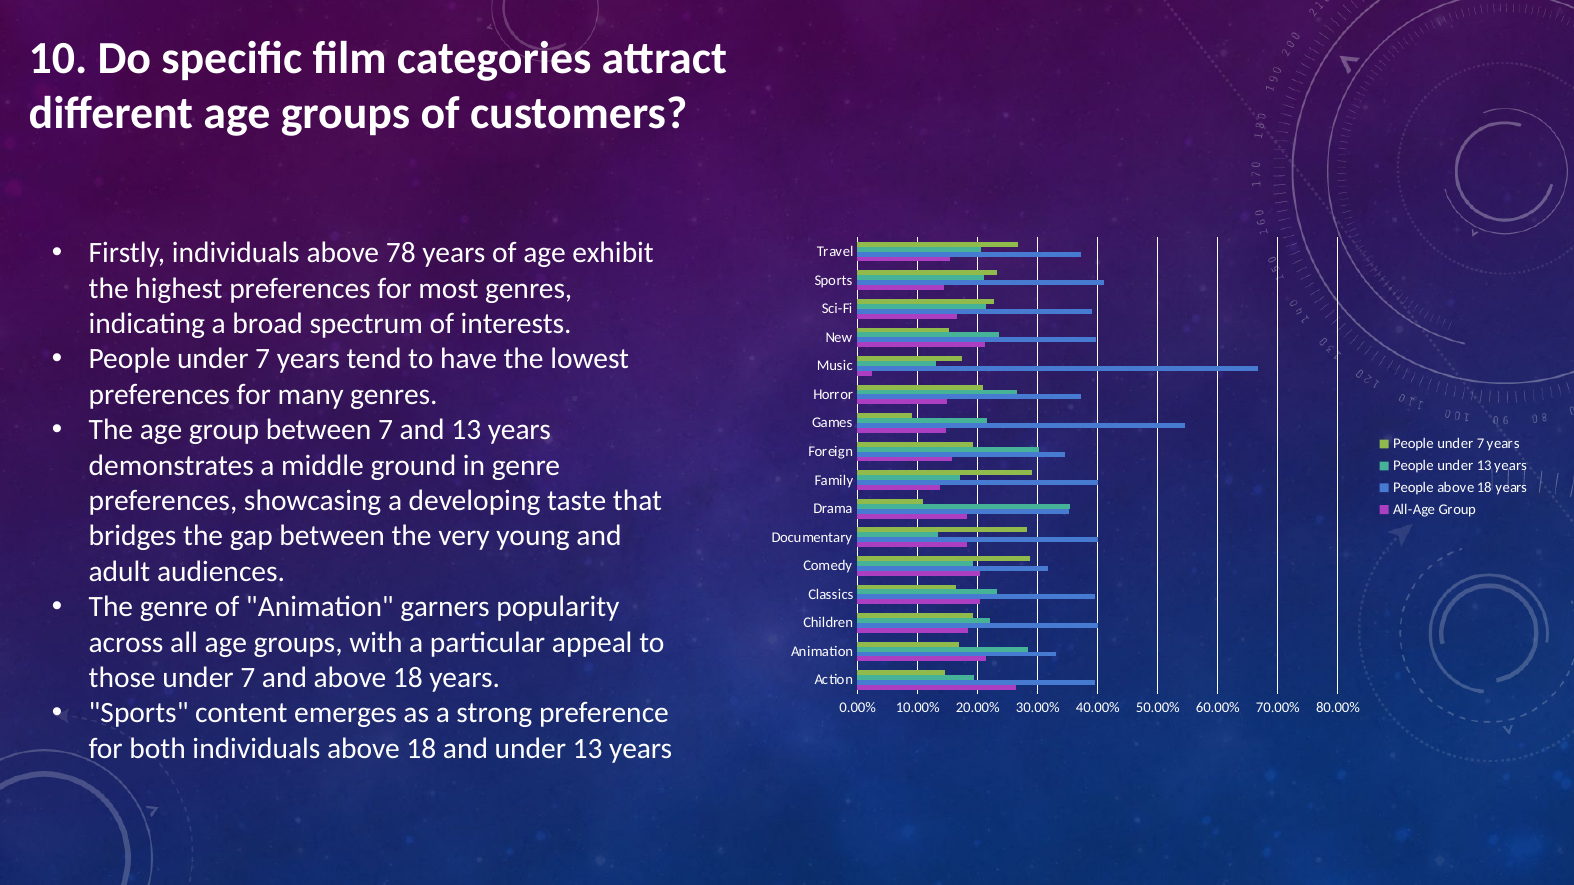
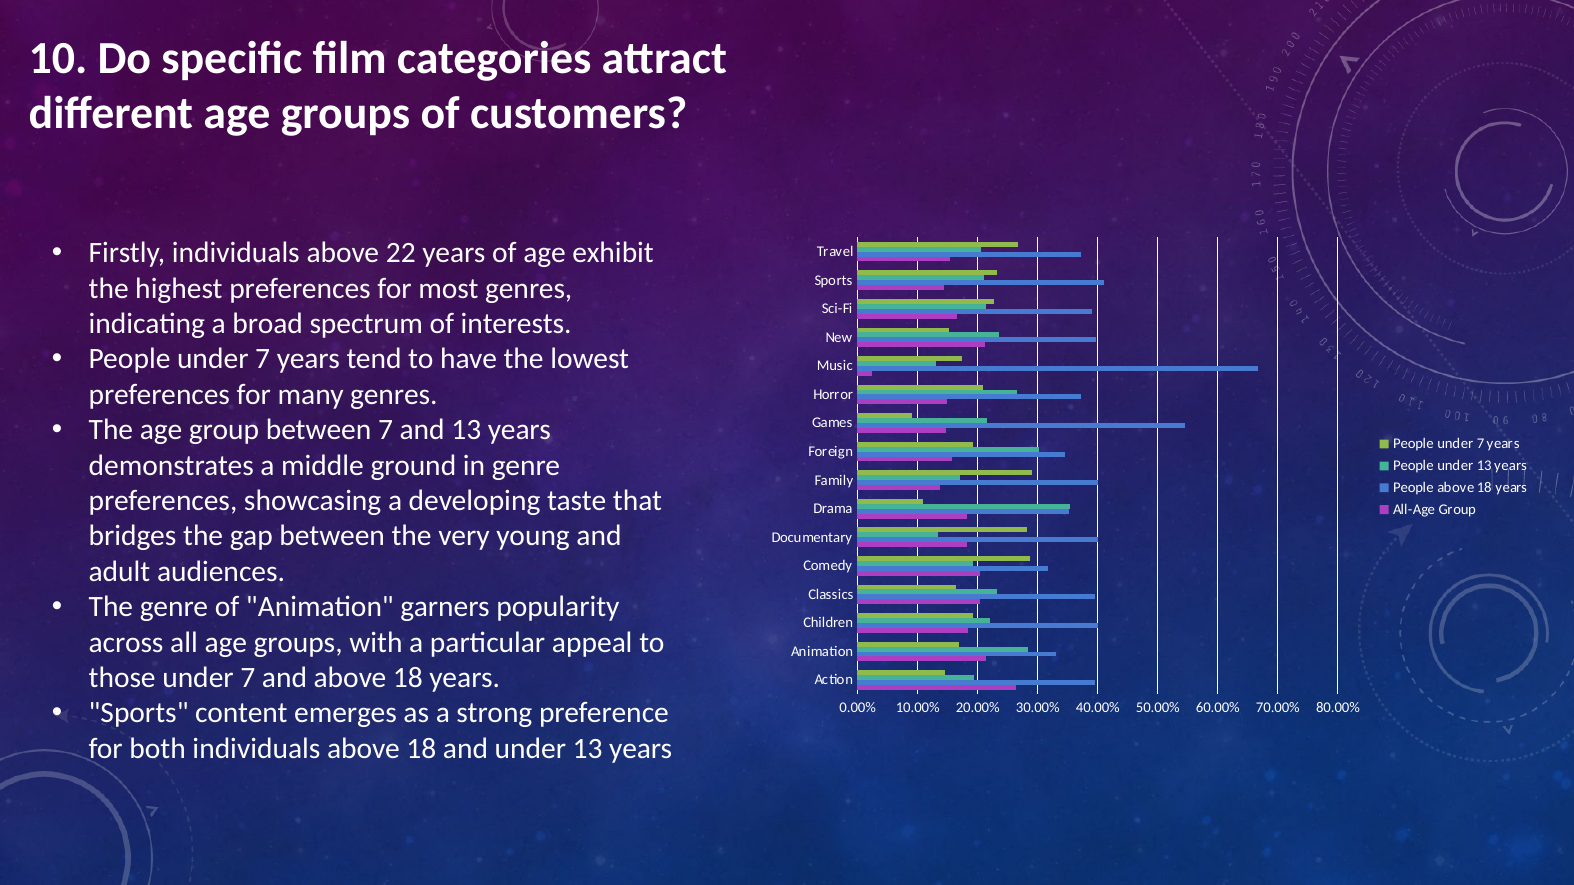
78: 78 -> 22
